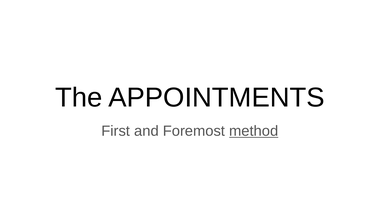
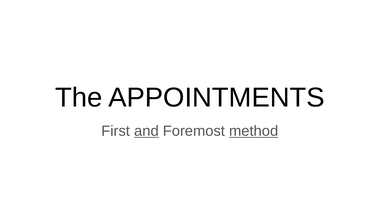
and underline: none -> present
